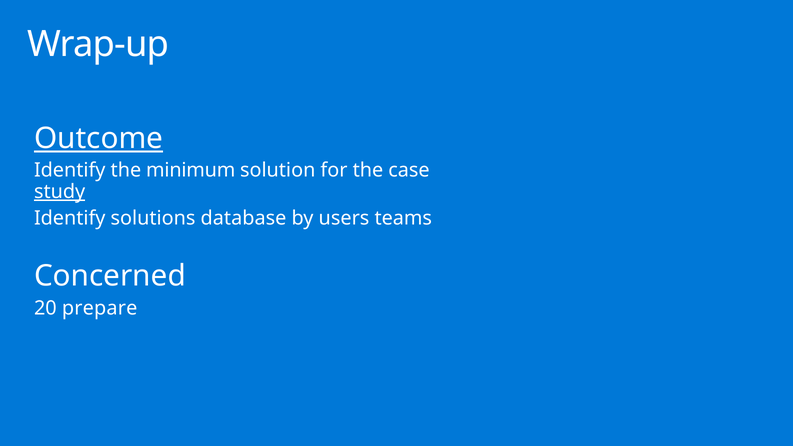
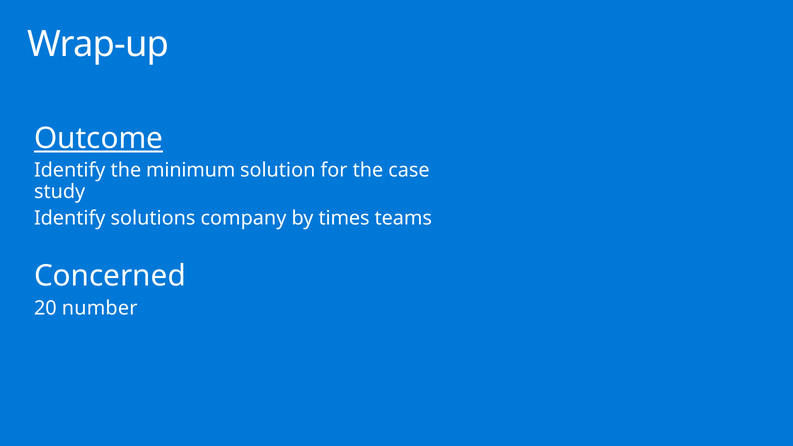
study underline: present -> none
database: database -> company
users: users -> times
prepare: prepare -> number
